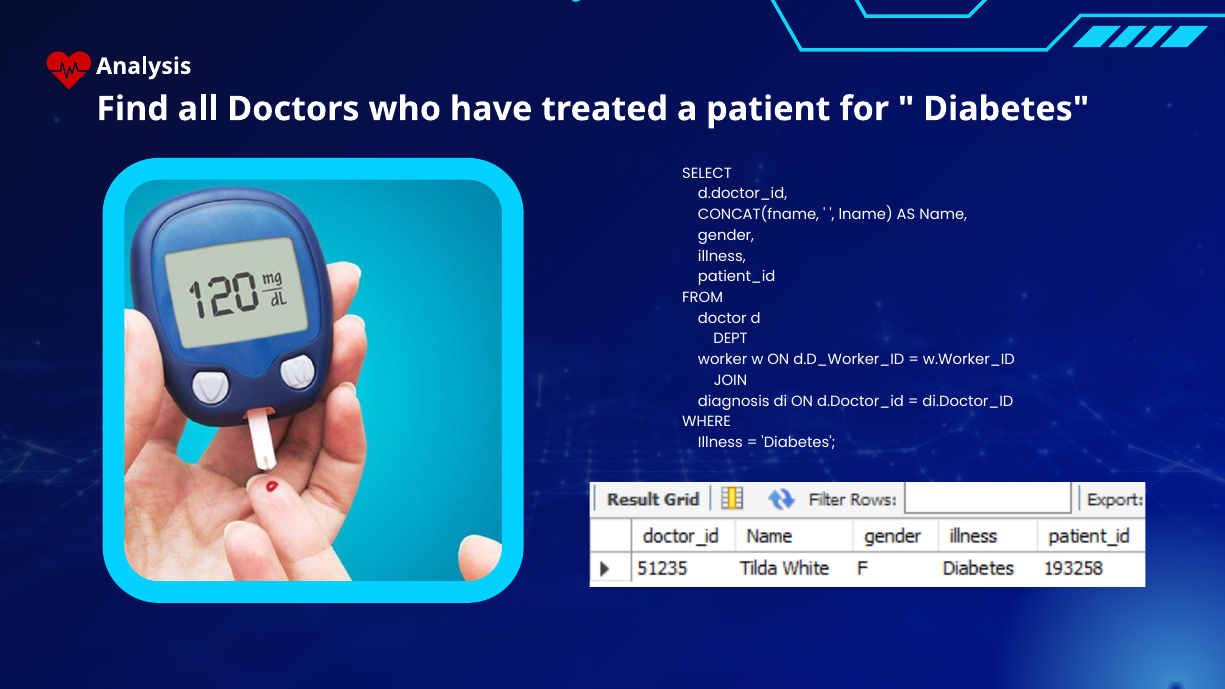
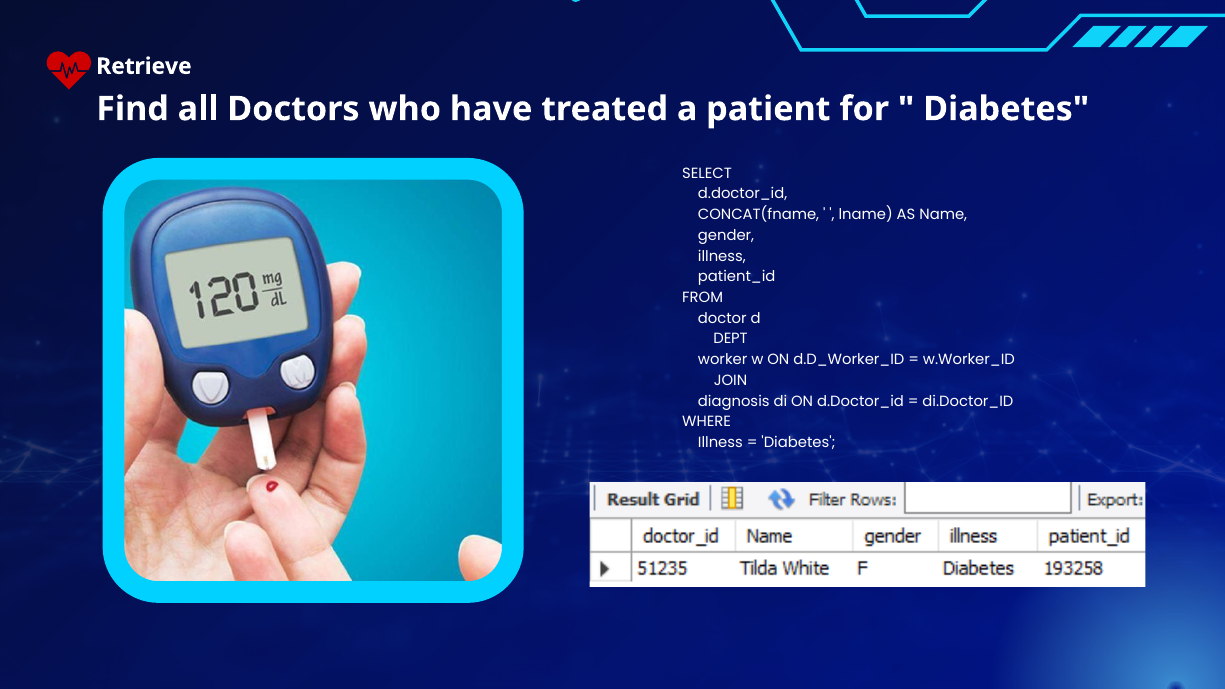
Analysis: Analysis -> Retrieve
